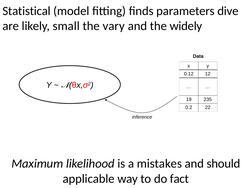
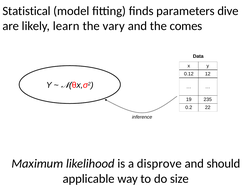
small: small -> learn
widely: widely -> comes
mistakes: mistakes -> disprove
fact: fact -> size
